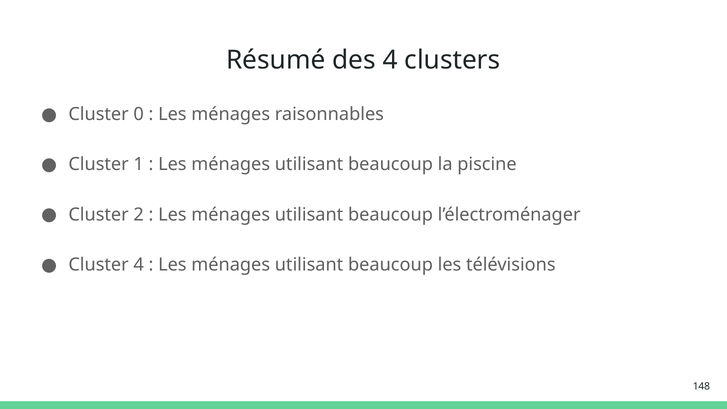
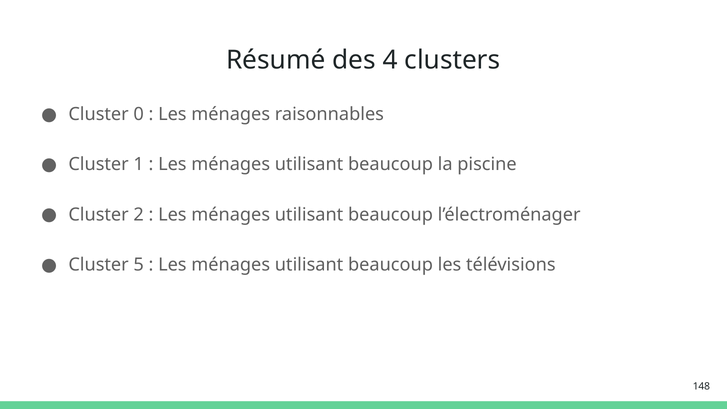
Cluster 4: 4 -> 5
